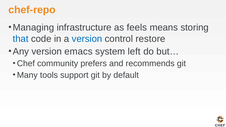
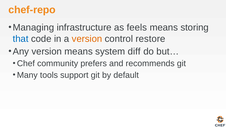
version at (87, 39) colour: blue -> orange
version emacs: emacs -> means
left: left -> diff
